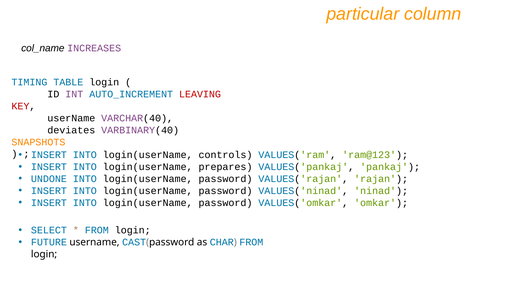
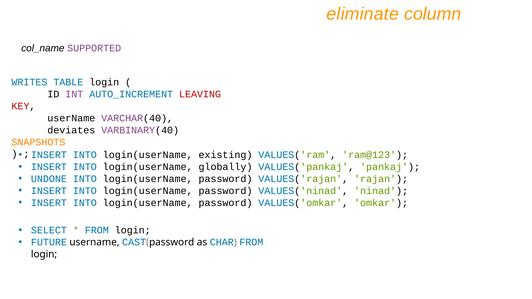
particular: particular -> eliminate
INCREASES: INCREASES -> SUPPORTED
TIMING: TIMING -> WRITES
controls: controls -> existing
prepares: prepares -> globally
